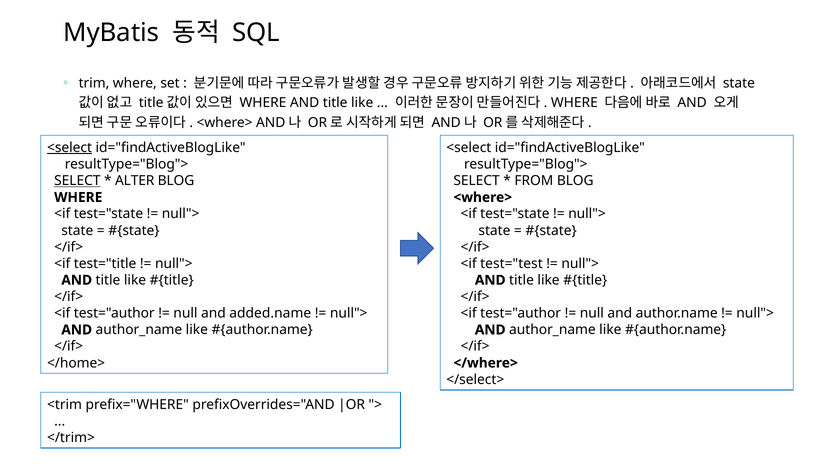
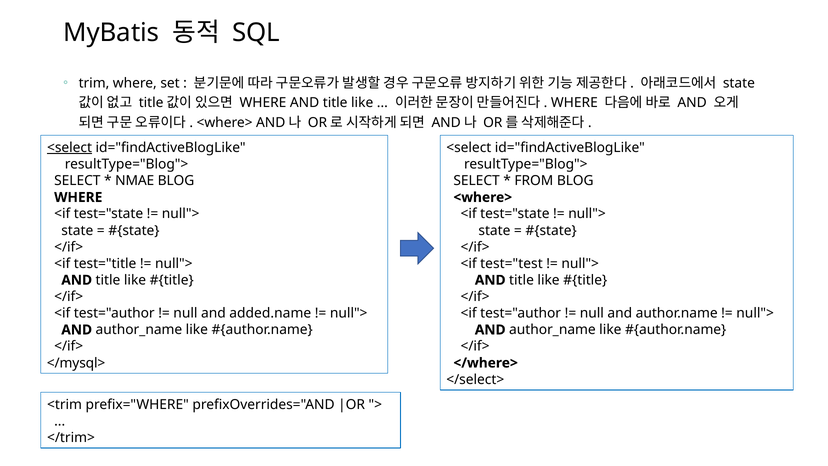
SELECT at (77, 181) underline: present -> none
ALTER: ALTER -> NMAE
</home>: </home> -> </mysql>
